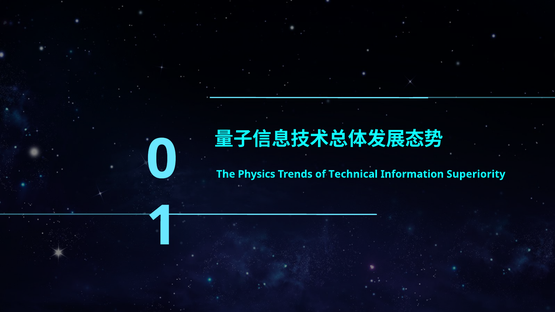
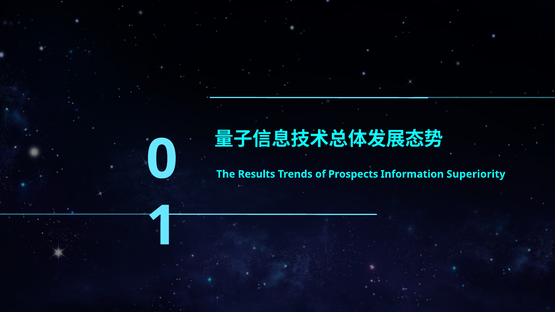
Physics: Physics -> Results
Technical: Technical -> Prospects
